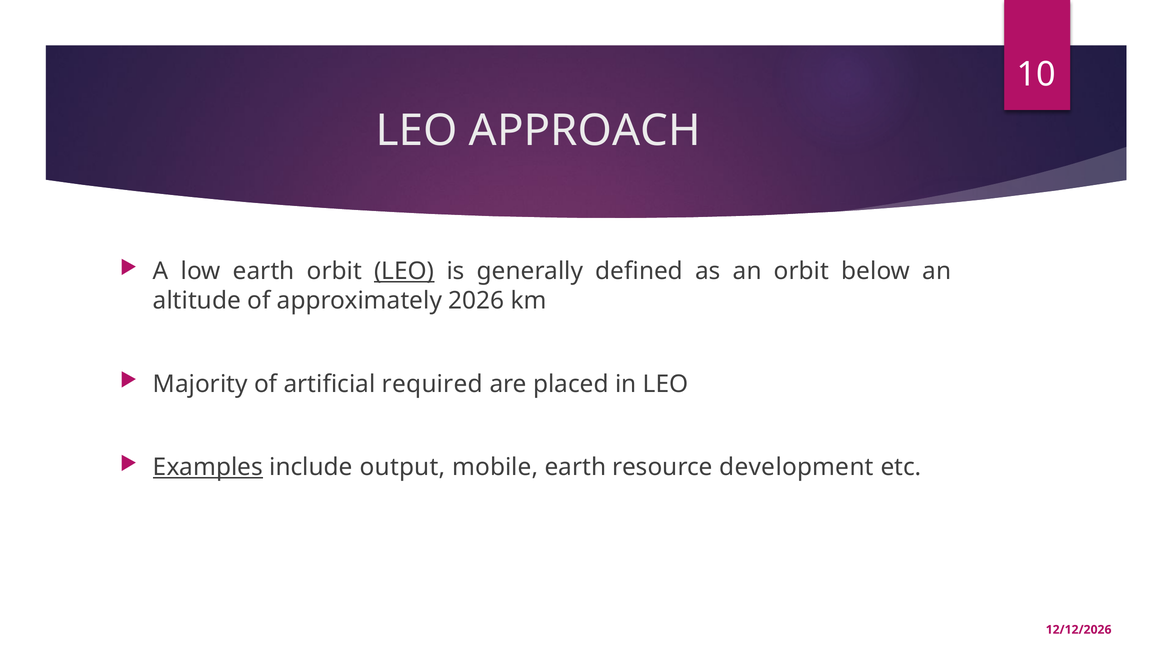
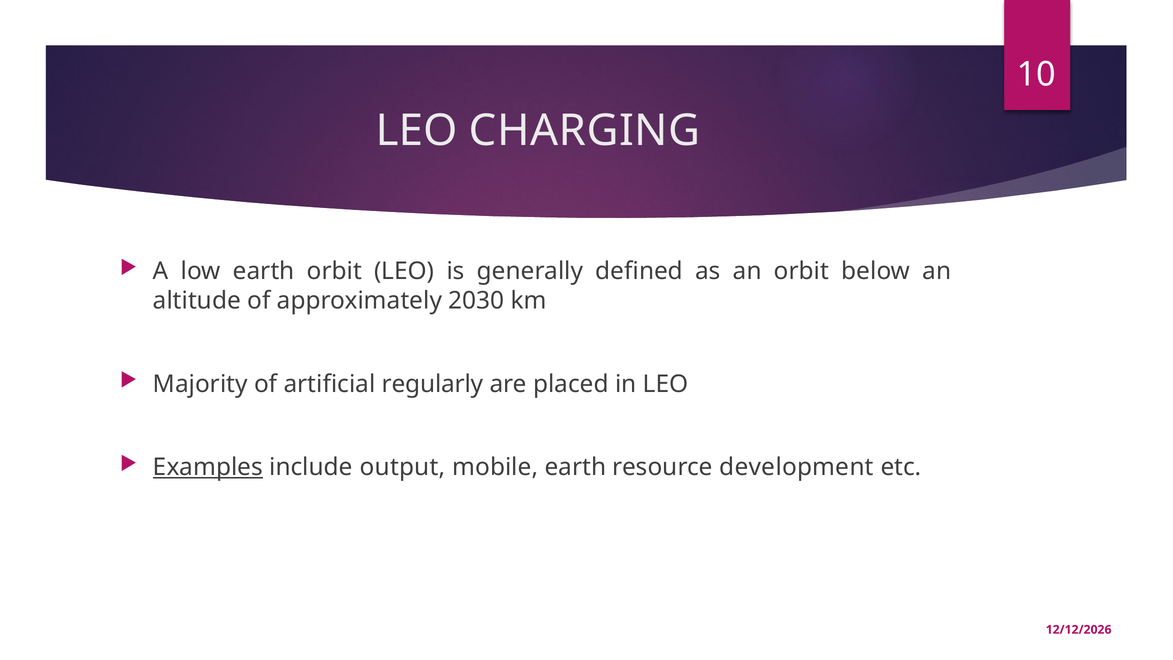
APPROACH: APPROACH -> CHARGING
LEO at (404, 271) underline: present -> none
2026: 2026 -> 2030
required: required -> regularly
